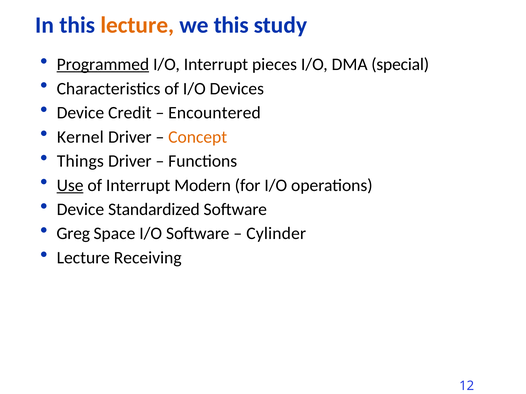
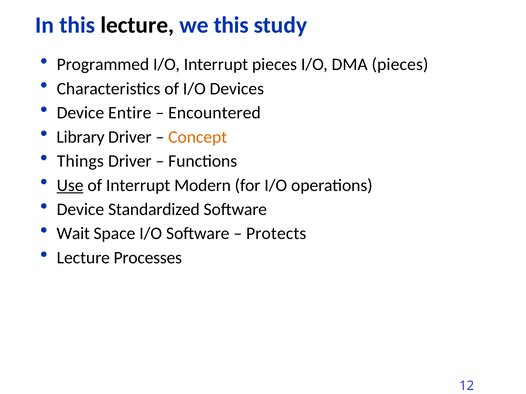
lecture at (137, 25) colour: orange -> black
Programmed underline: present -> none
DMA special: special -> pieces
Credit: Credit -> Entire
Kernel: Kernel -> Library
Greg: Greg -> Wait
Cylinder: Cylinder -> Protects
Receiving: Receiving -> Processes
